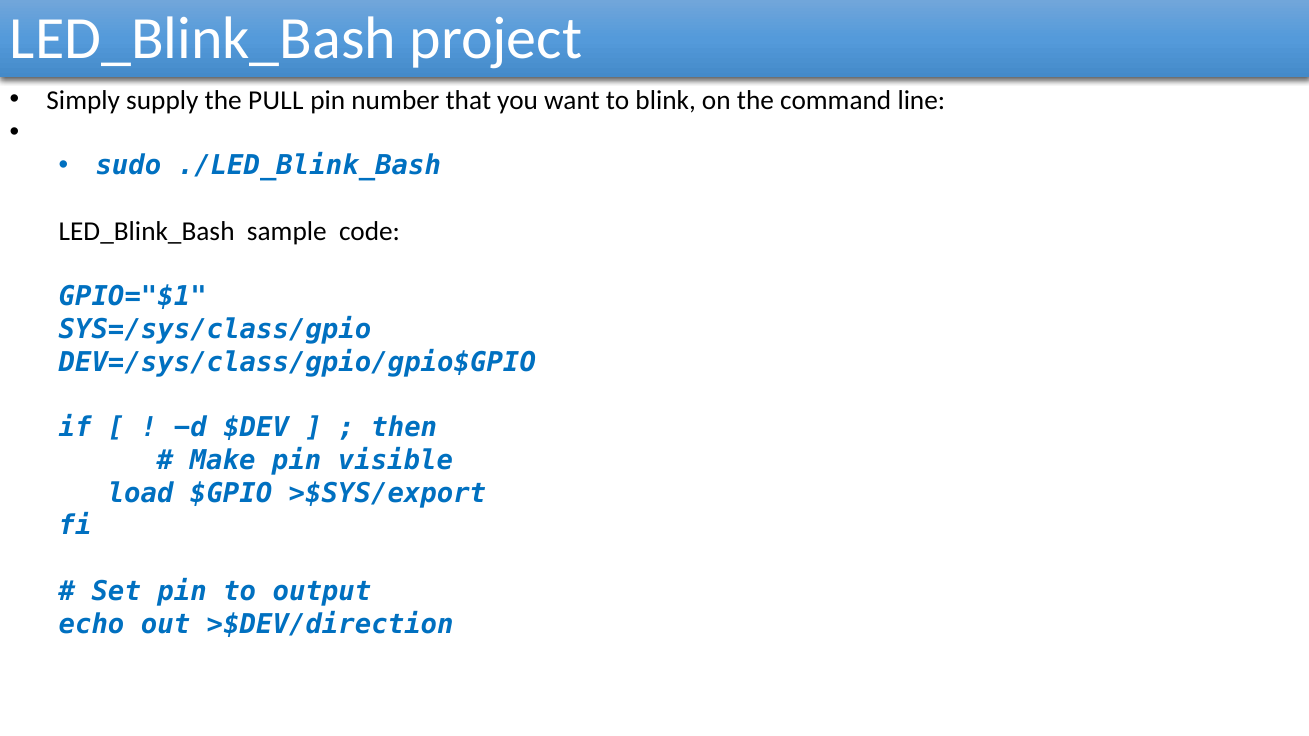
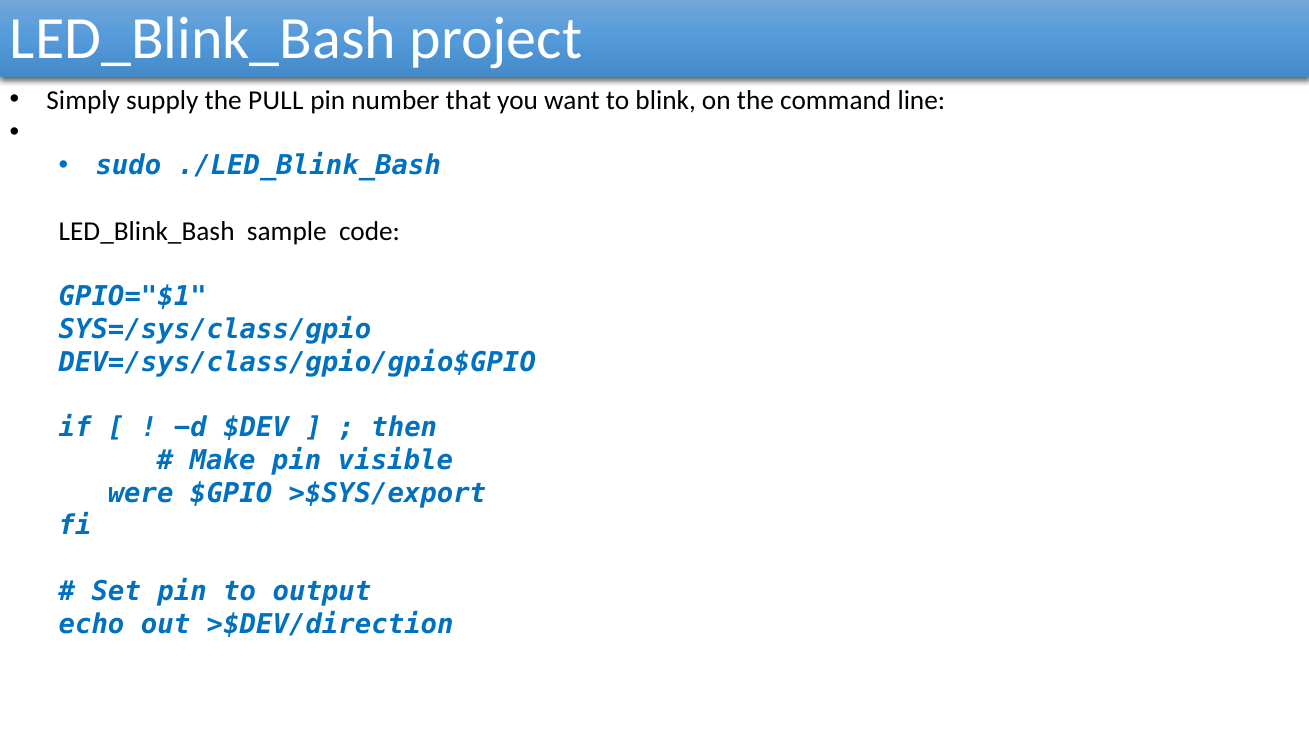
load: load -> were
